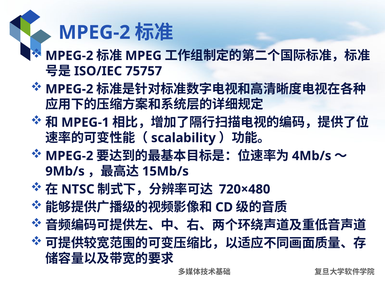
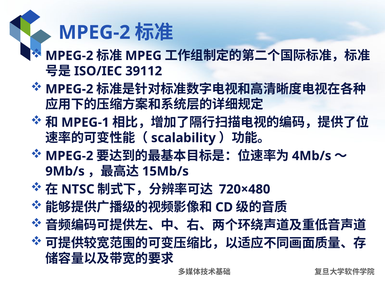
75757: 75757 -> 39112
